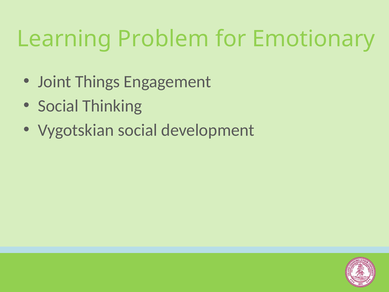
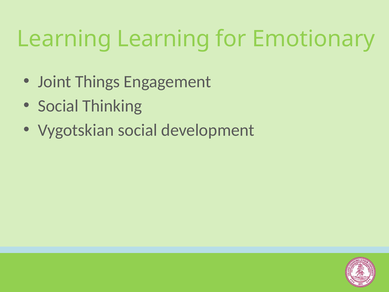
Learning Problem: Problem -> Learning
